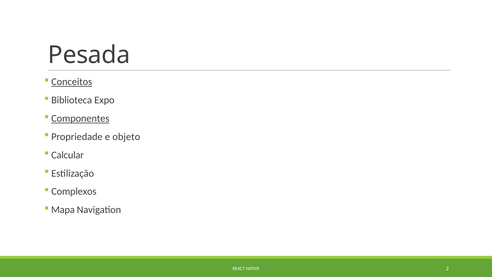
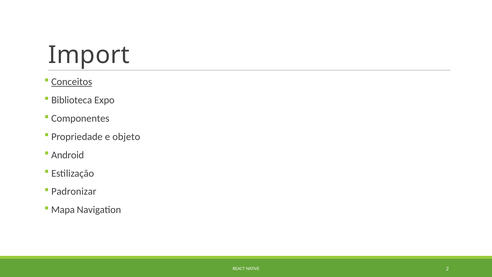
Pesada: Pesada -> Import
Componentes underline: present -> none
Calcular: Calcular -> Android
Complexos: Complexos -> Padronizar
